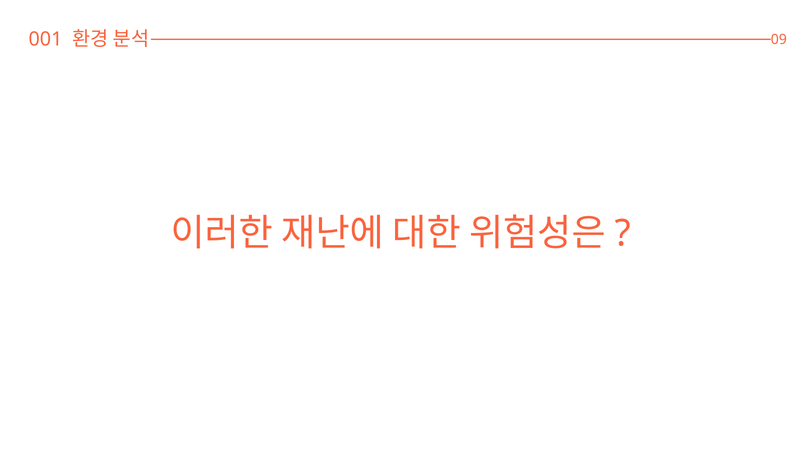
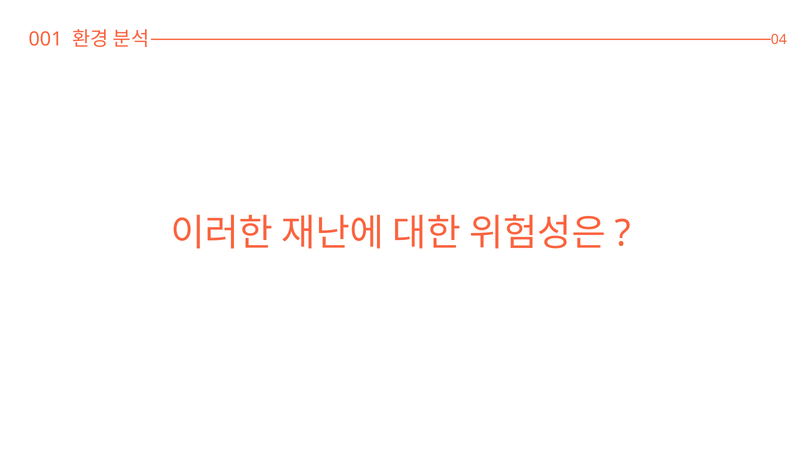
09: 09 -> 04
